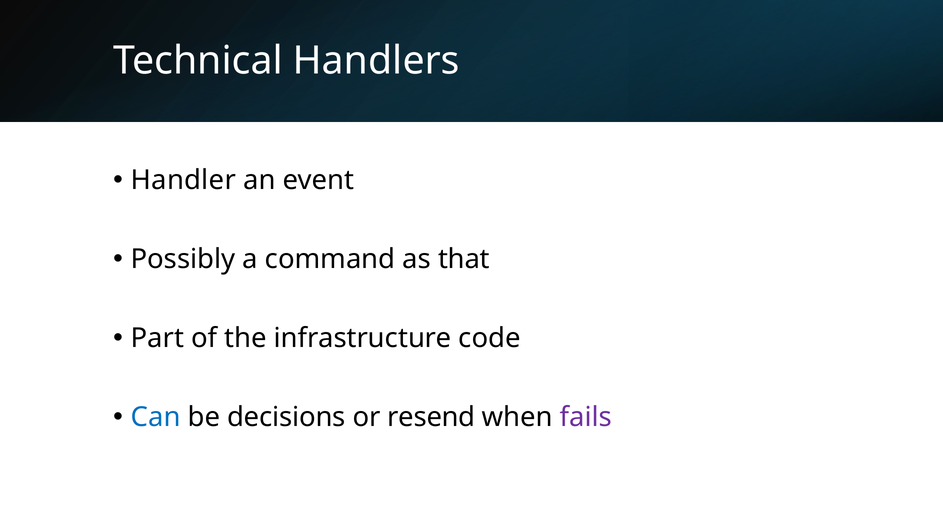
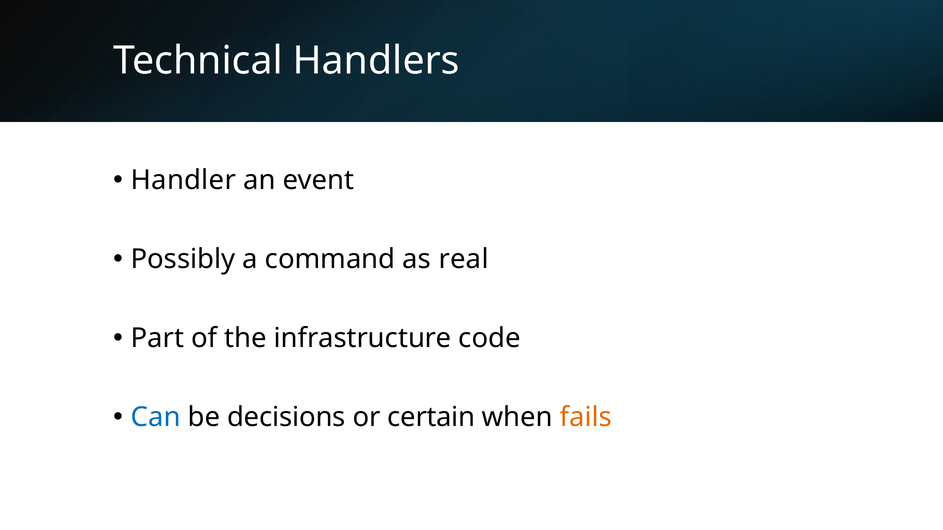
that: that -> real
resend: resend -> certain
fails colour: purple -> orange
